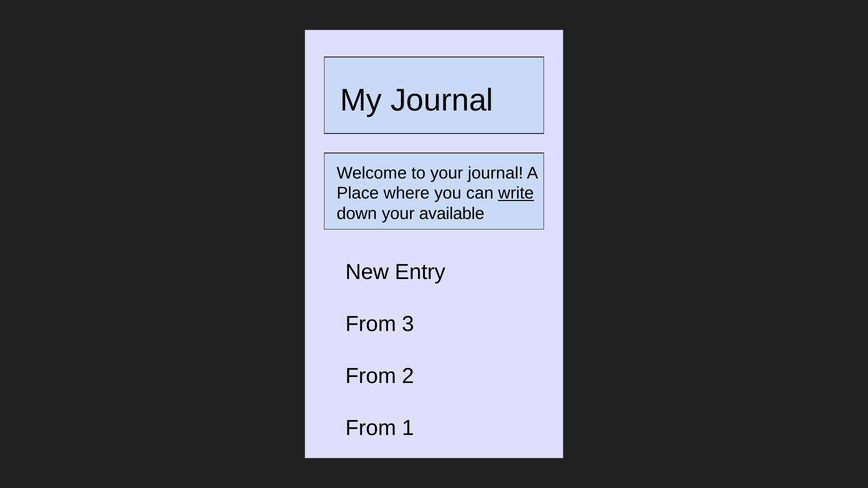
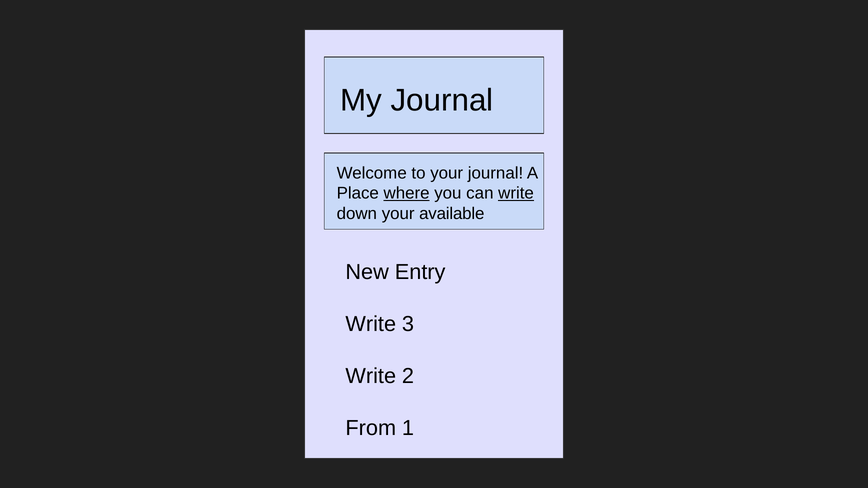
where underline: none -> present
From at (371, 324): From -> Write
From at (371, 376): From -> Write
